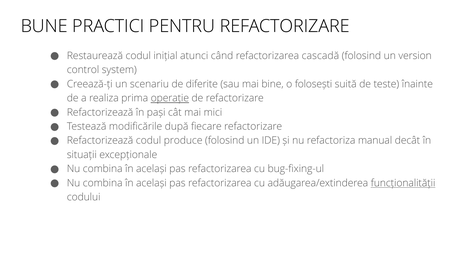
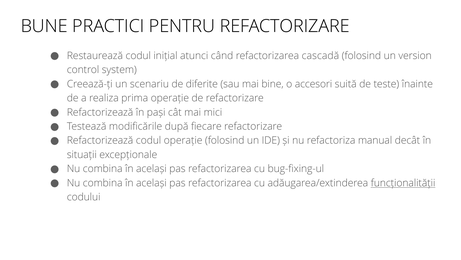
folosești: folosești -> accesori
operație at (170, 98) underline: present -> none
codul produce: produce -> operație
